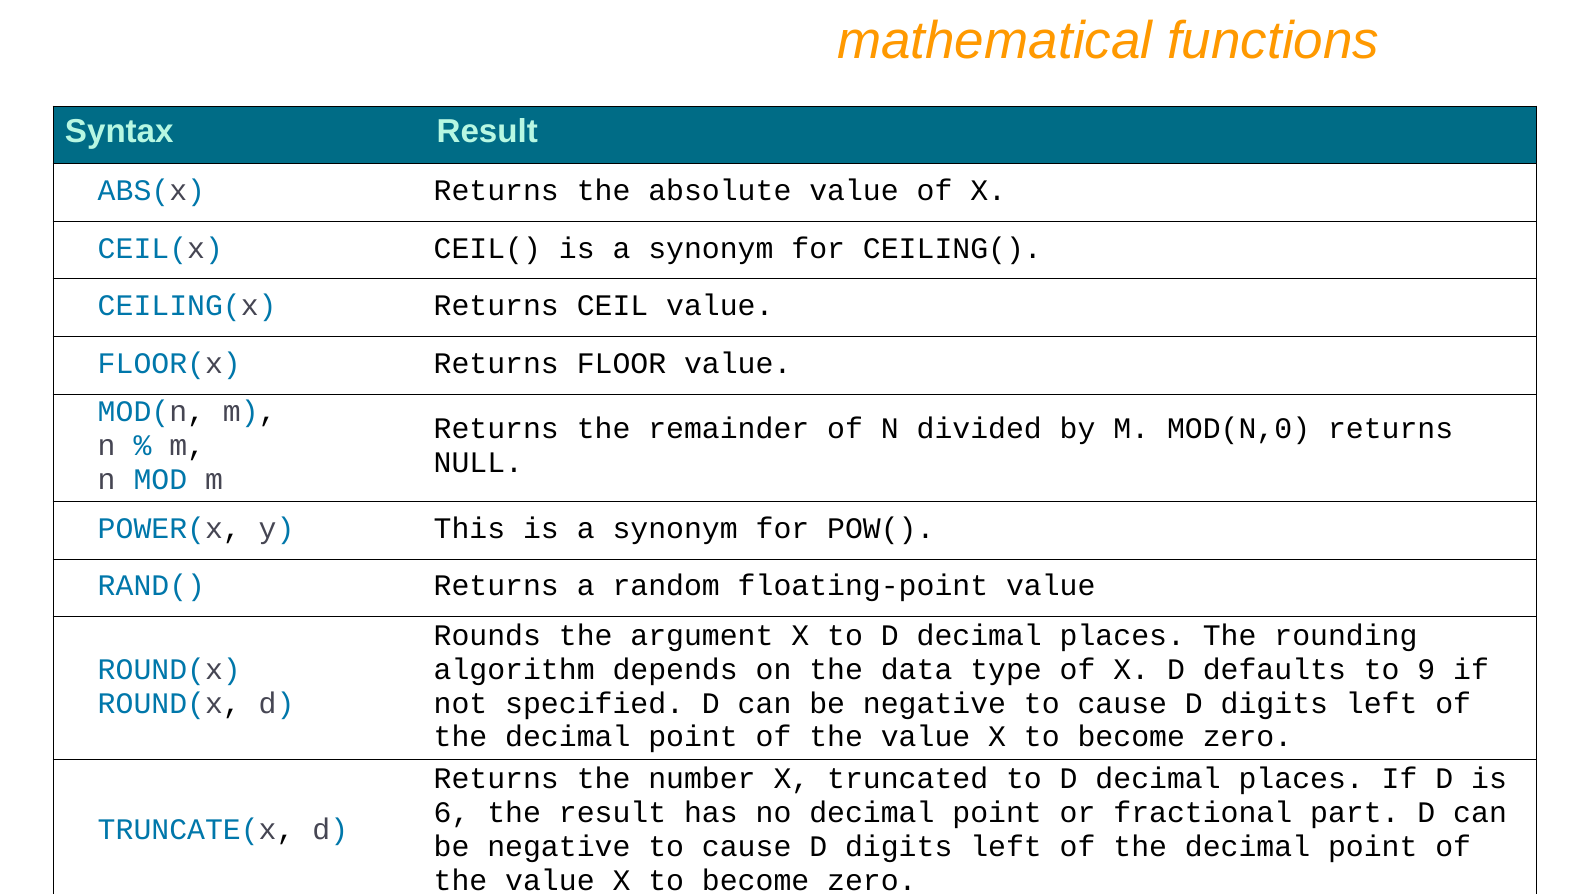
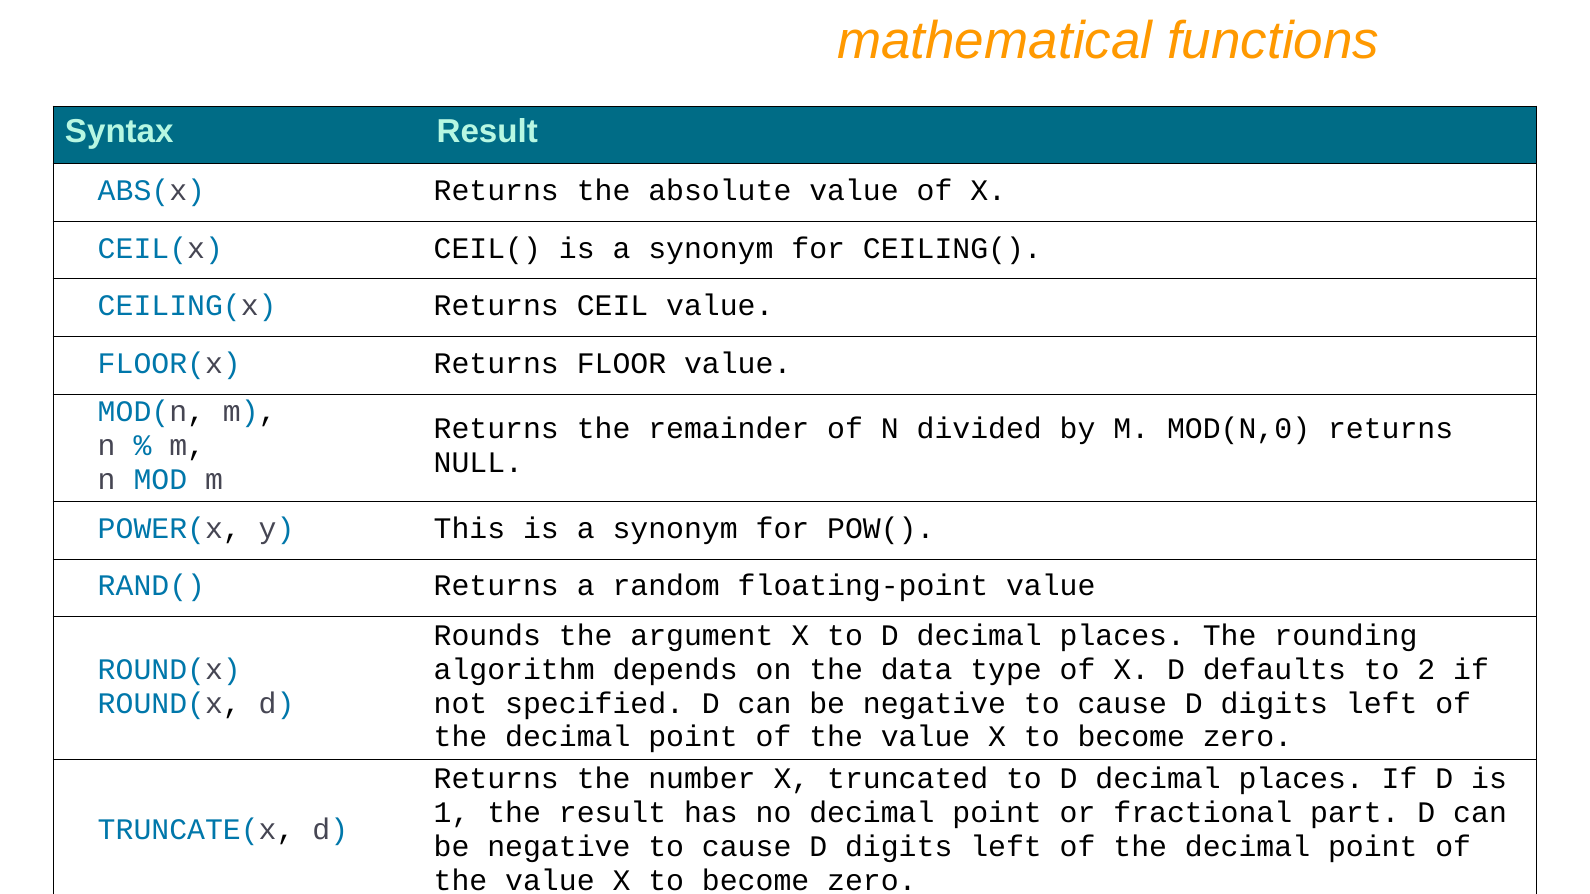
9: 9 -> 2
6: 6 -> 1
